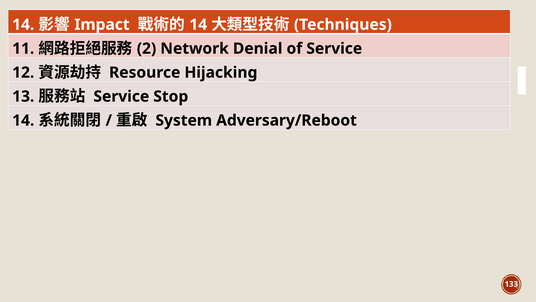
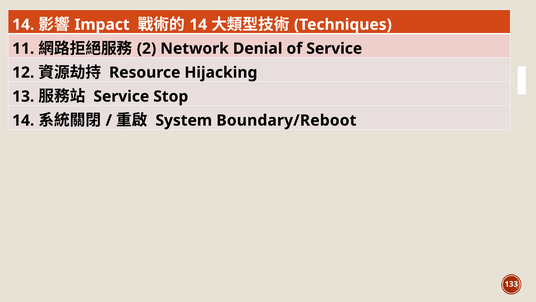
Adversary/Reboot: Adversary/Reboot -> Boundary/Reboot
